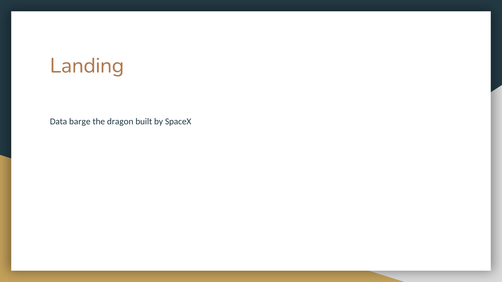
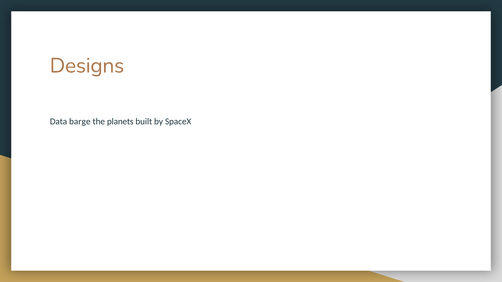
Landing: Landing -> Designs
dragon: dragon -> planets
